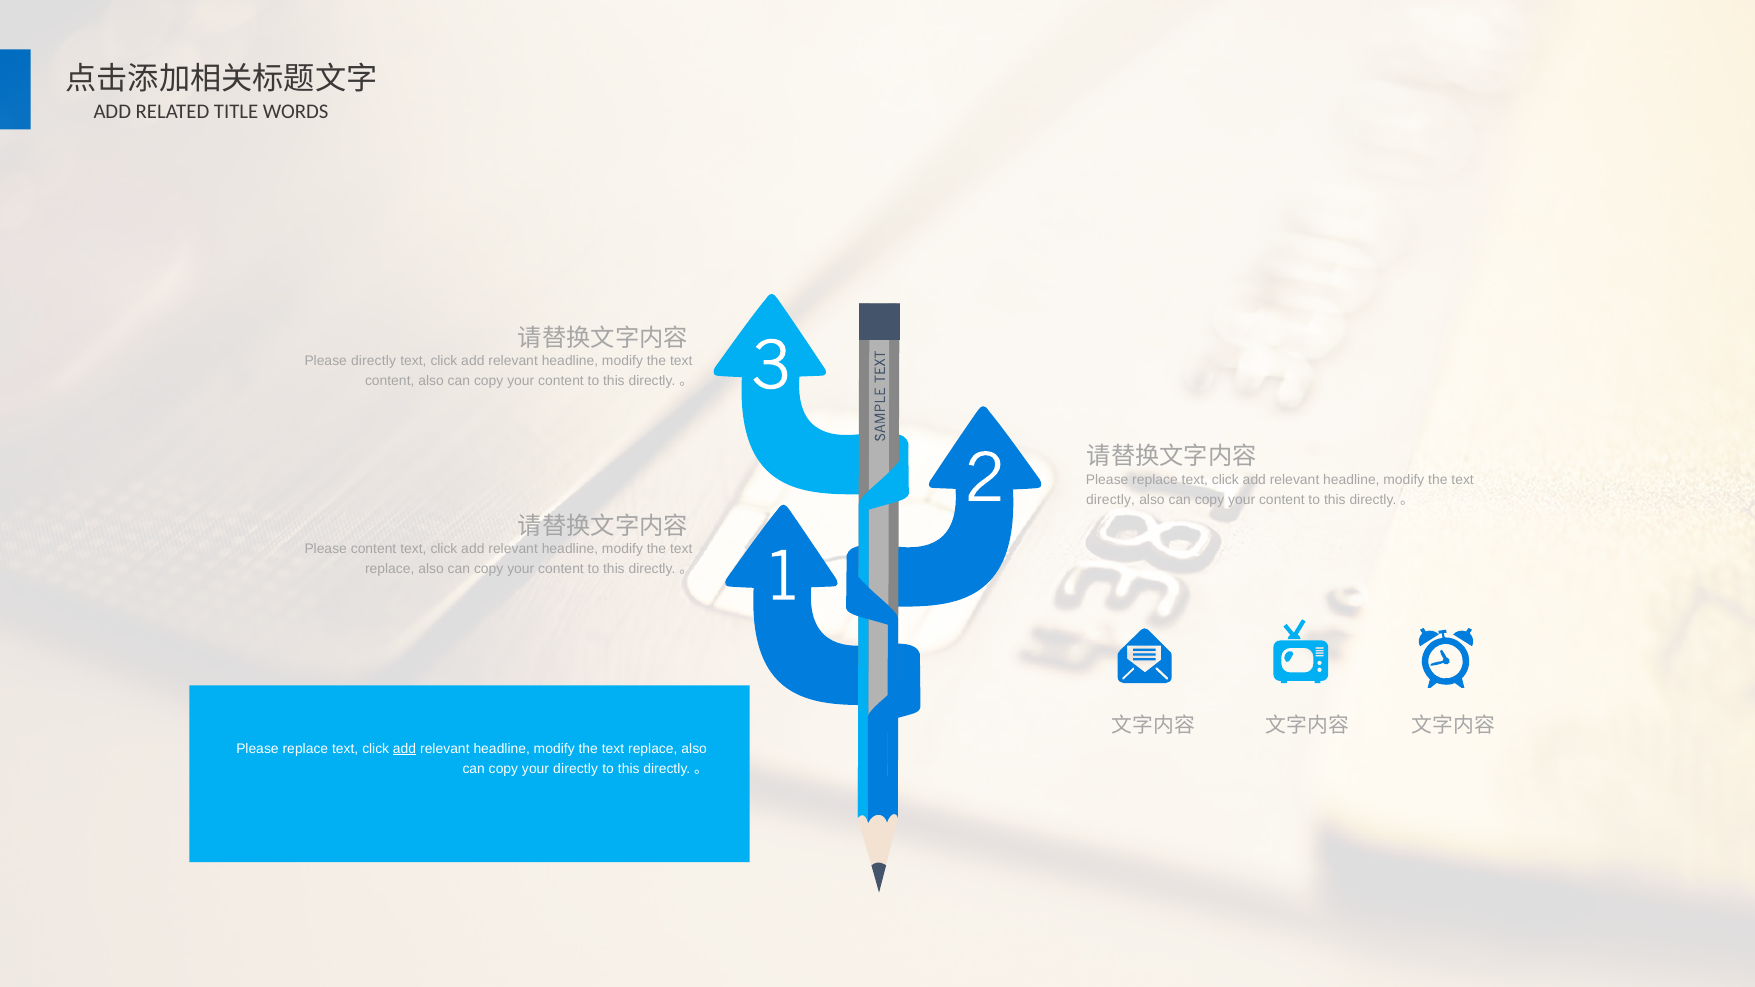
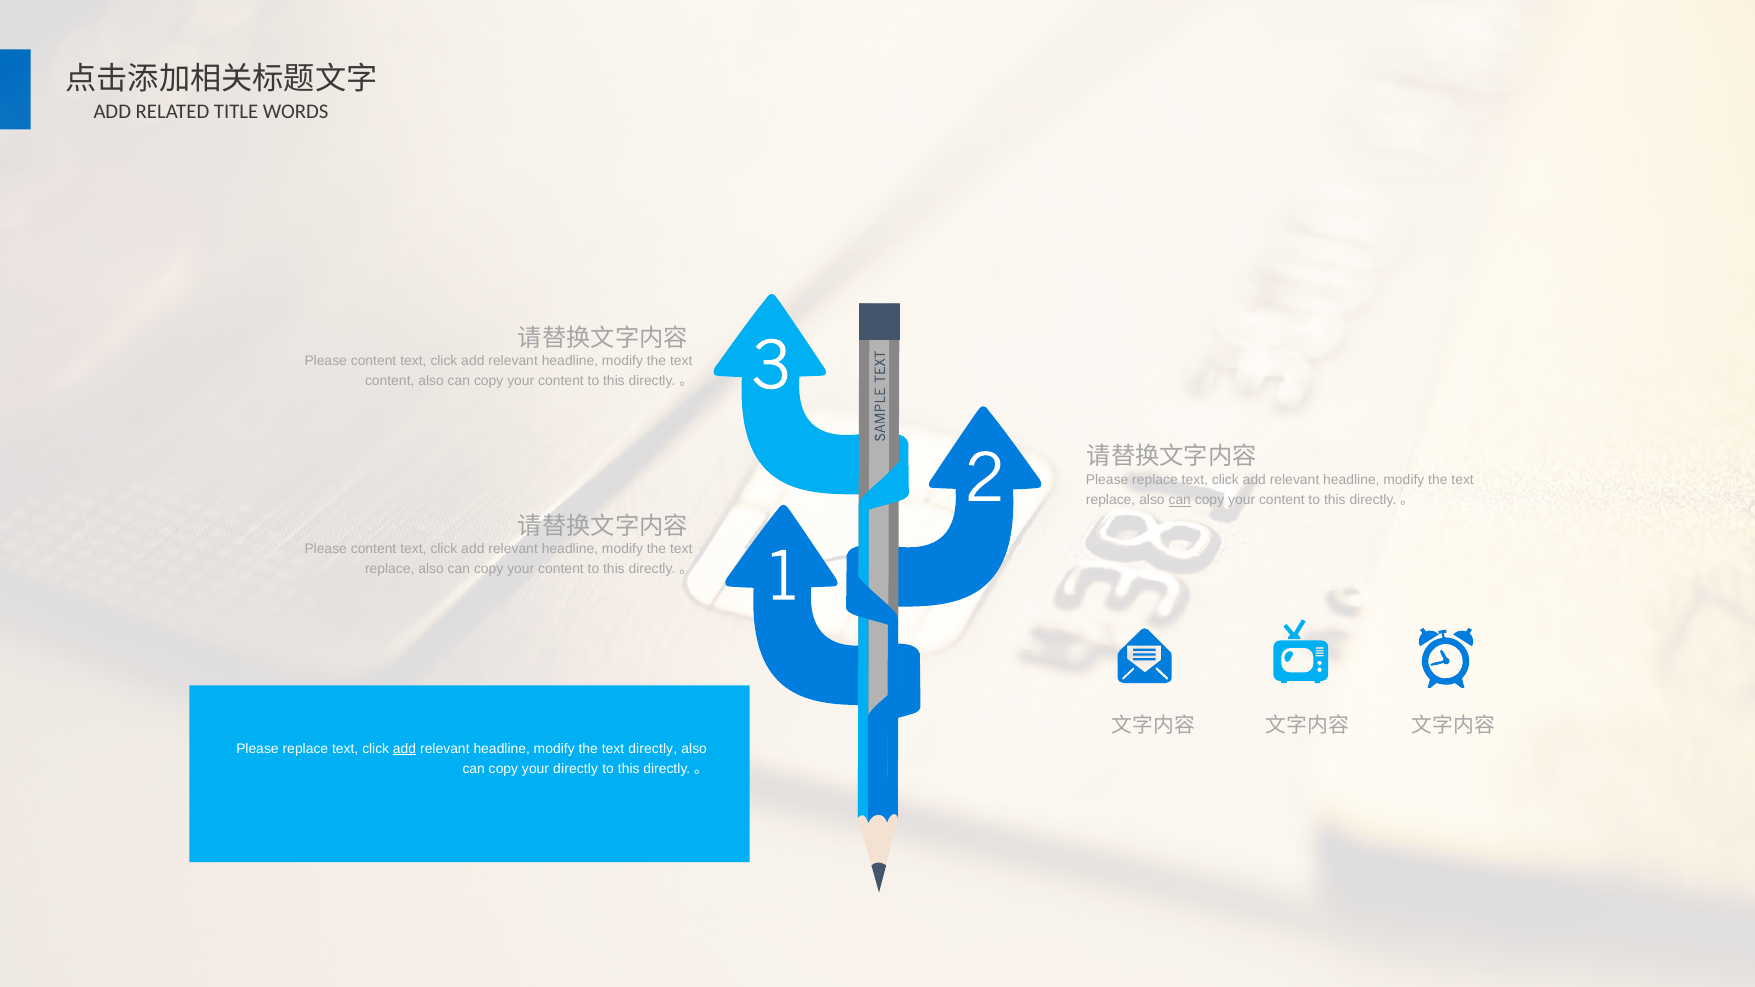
directly at (374, 361): directly -> content
directly at (1111, 500): directly -> replace
can at (1180, 500) underline: none -> present
replace at (653, 749): replace -> directly
